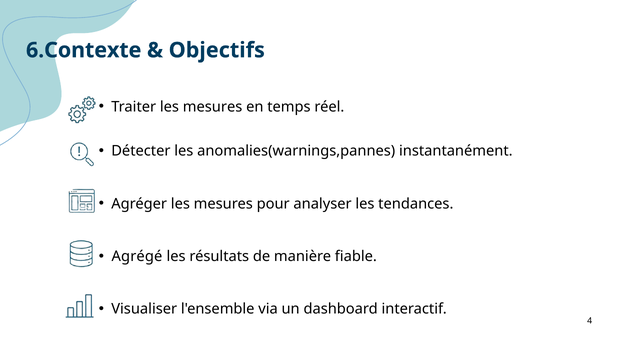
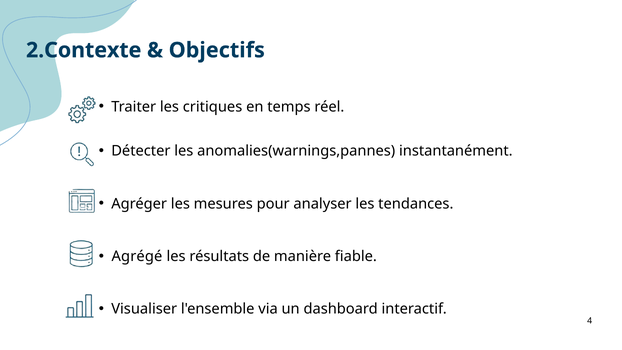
6.Contexte: 6.Contexte -> 2.Contexte
Traiter les mesures: mesures -> critiques
